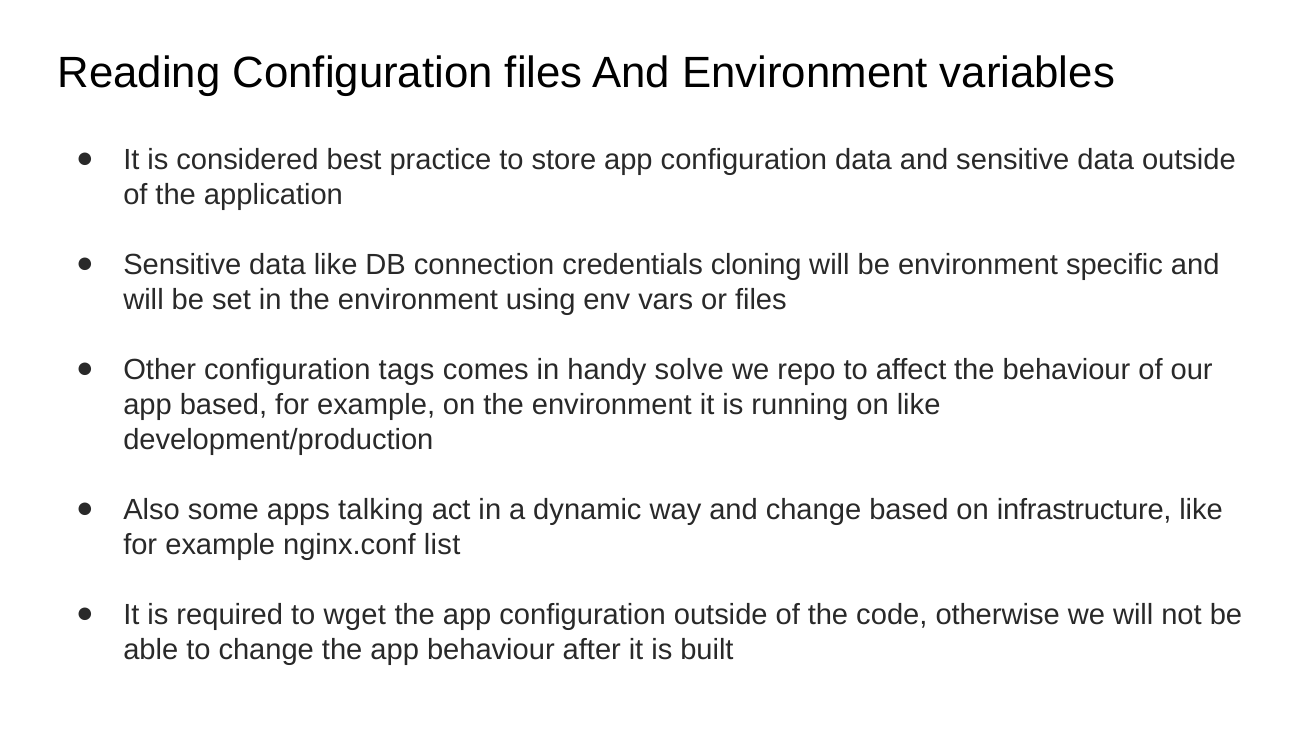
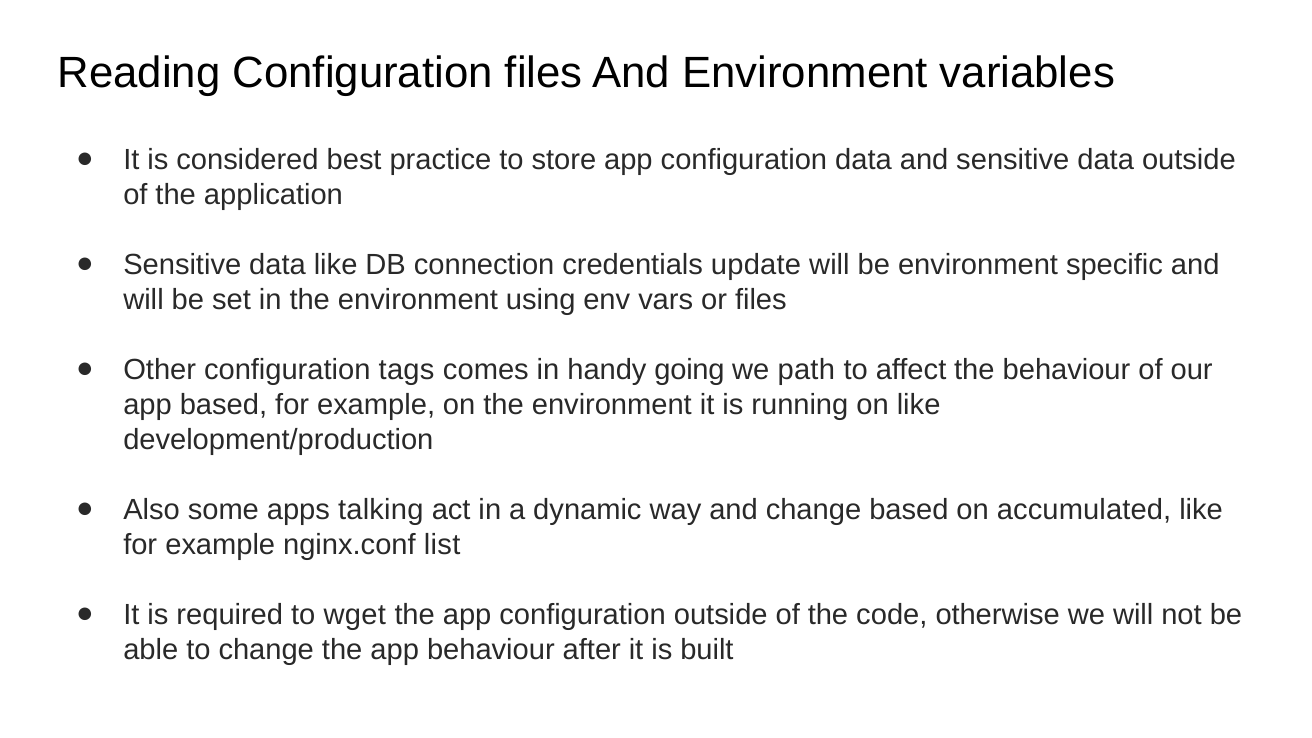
cloning: cloning -> update
solve: solve -> going
repo: repo -> path
infrastructure: infrastructure -> accumulated
